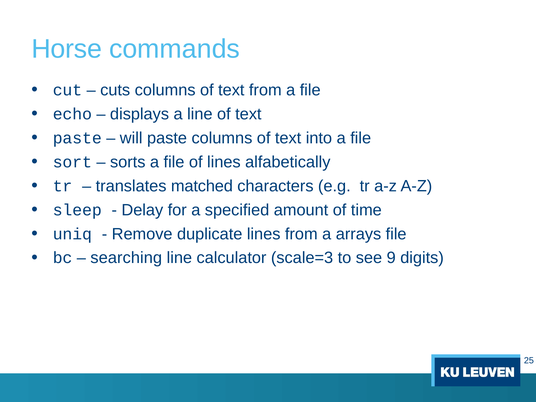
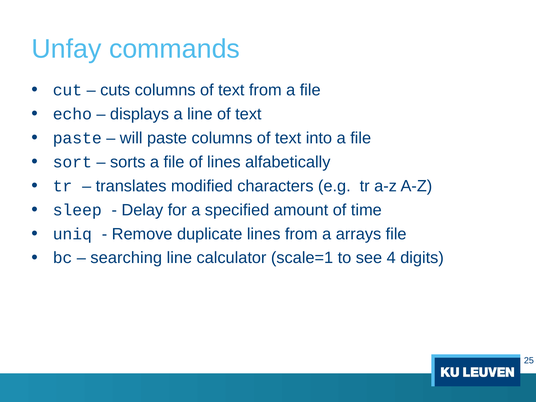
Horse: Horse -> Unfay
matched: matched -> modified
scale=3: scale=3 -> scale=1
9: 9 -> 4
